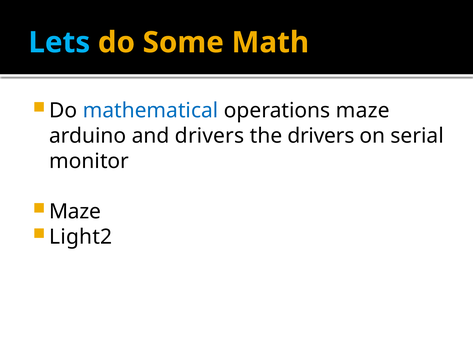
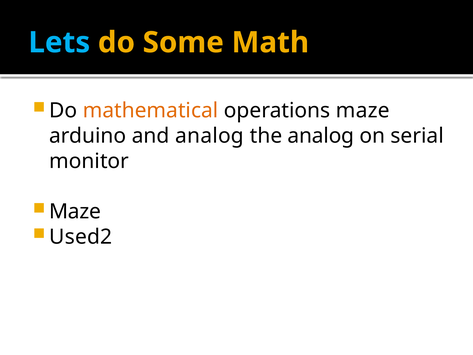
mathematical colour: blue -> orange
and drivers: drivers -> analog
the drivers: drivers -> analog
Light2: Light2 -> Used2
